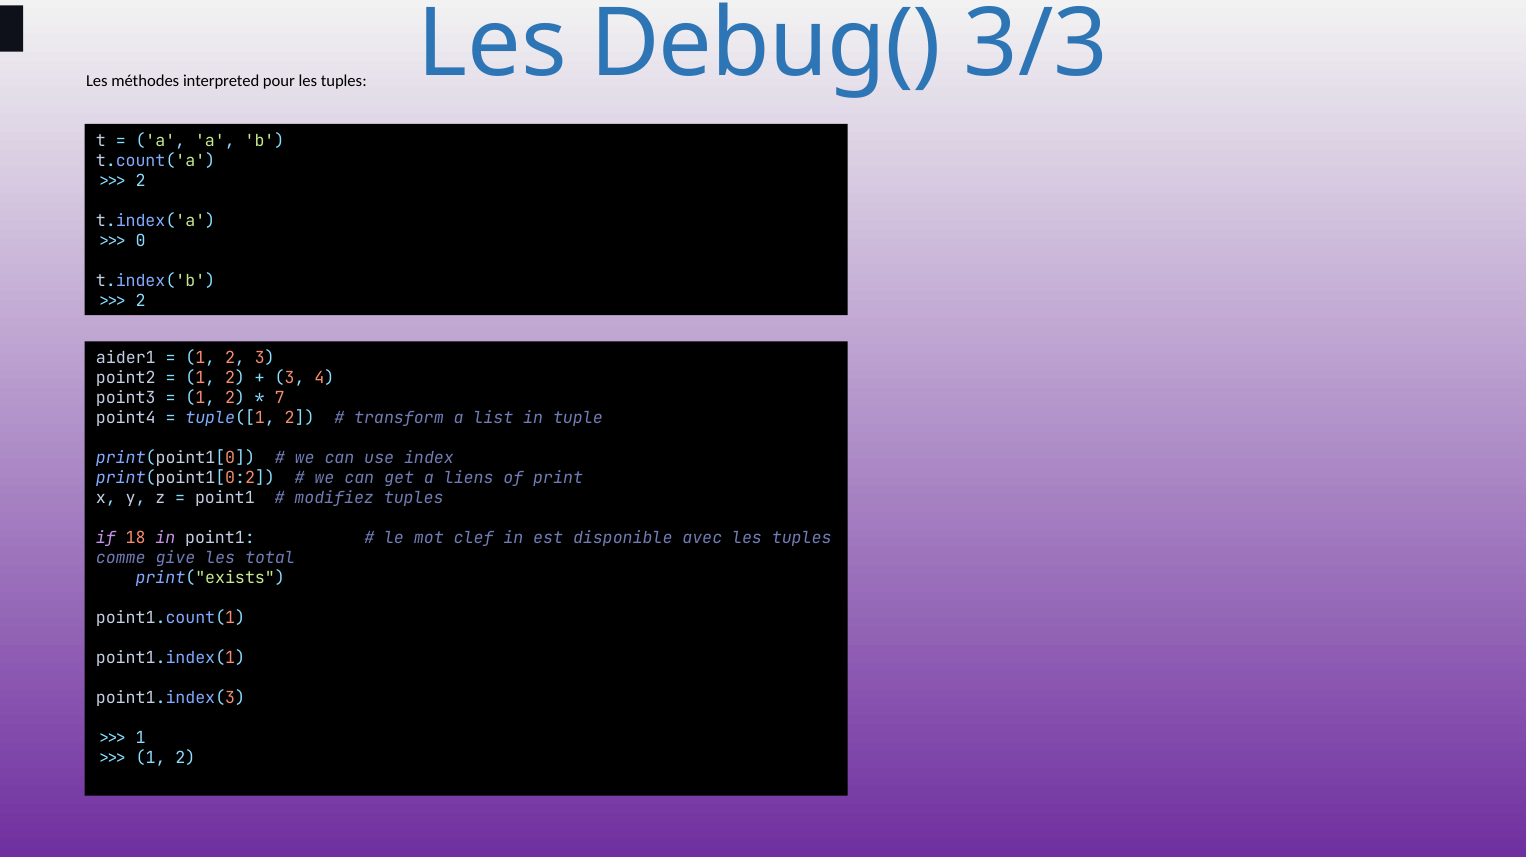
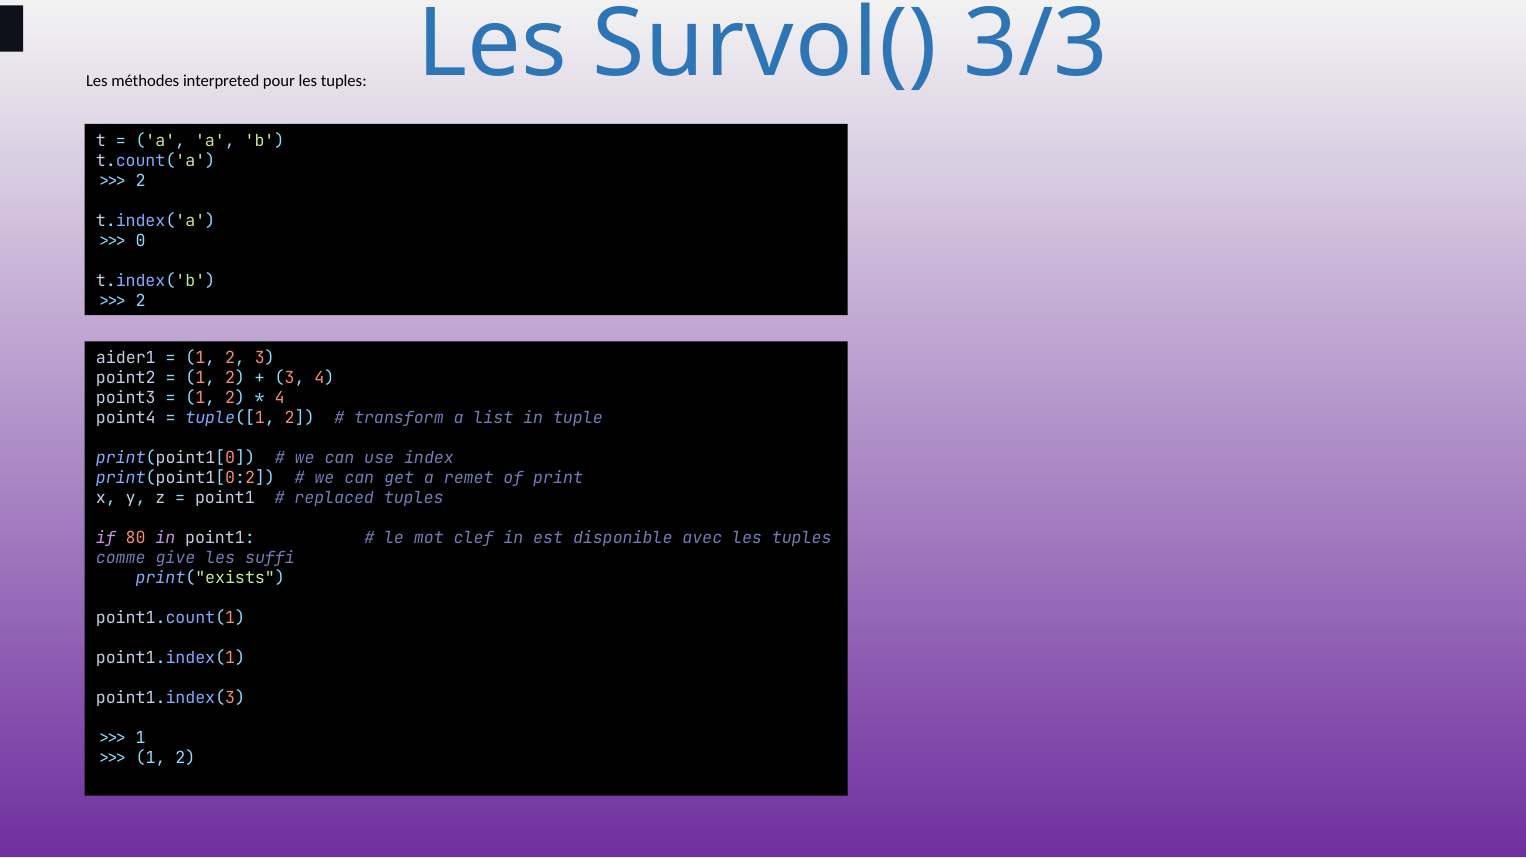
Debug(: Debug( -> Survol(
7 at (280, 398): 7 -> 4
liens: liens -> remet
modifiez: modifiez -> replaced
18: 18 -> 80
total: total -> suffi
